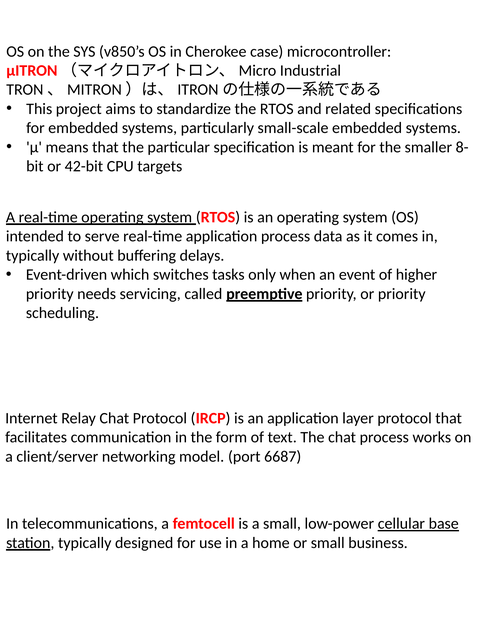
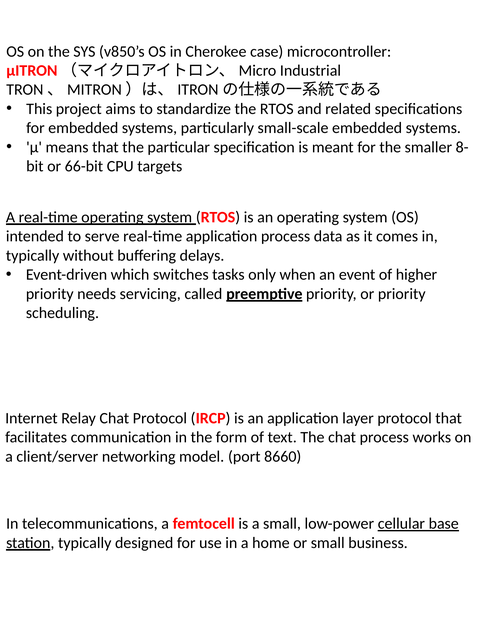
42-bit: 42-bit -> 66-bit
6687: 6687 -> 8660
